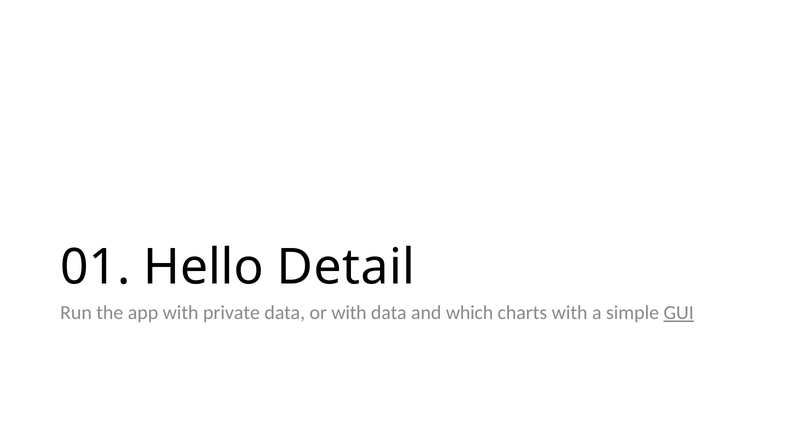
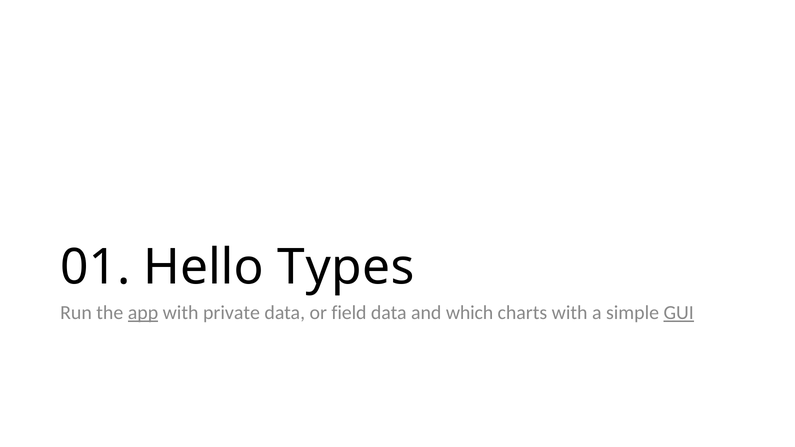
Detail: Detail -> Types
app underline: none -> present
or with: with -> field
